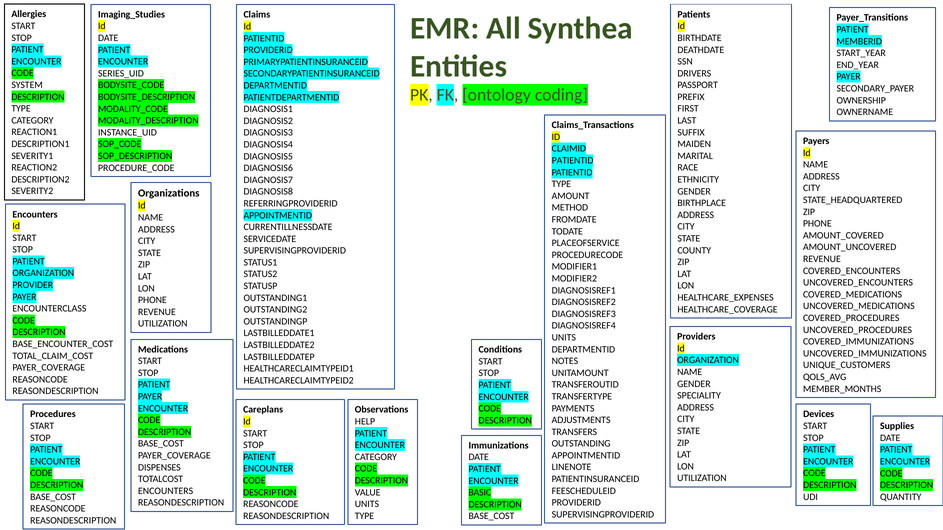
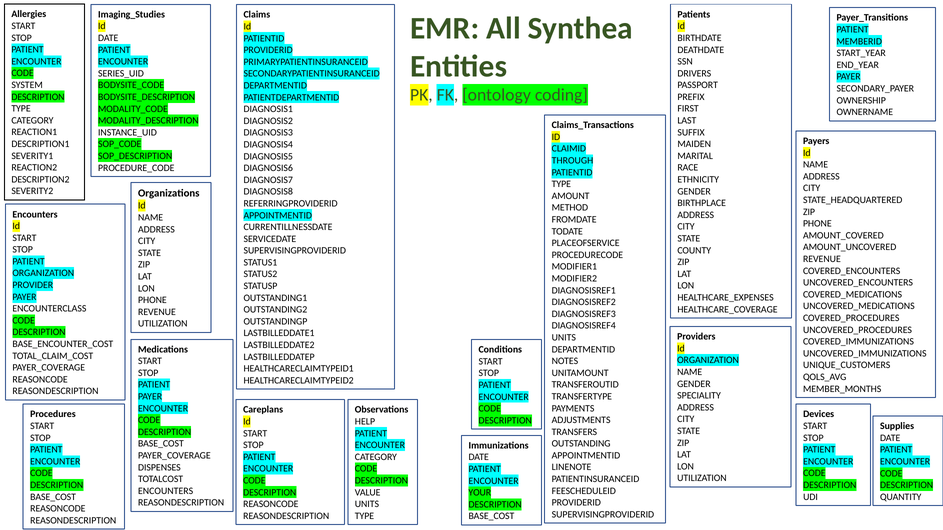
PATIENTID at (573, 161): PATIENTID -> THROUGH
BASIC: BASIC -> YOUR
